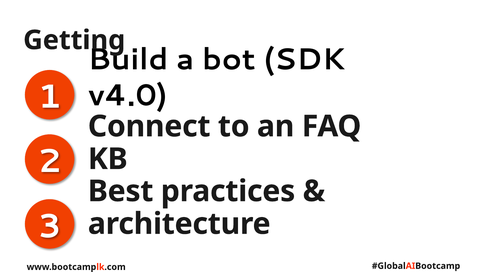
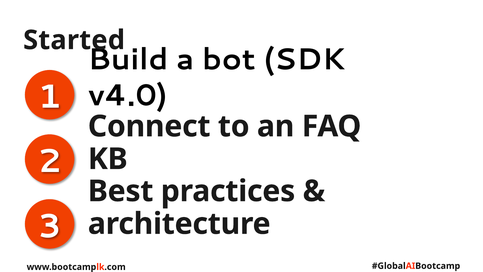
Getting: Getting -> Started
